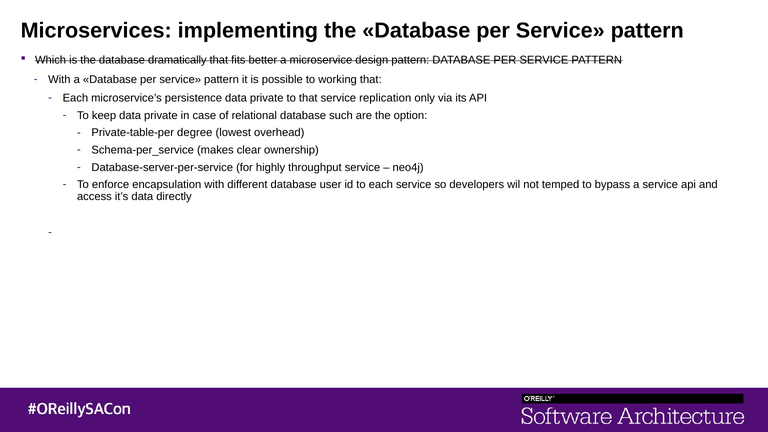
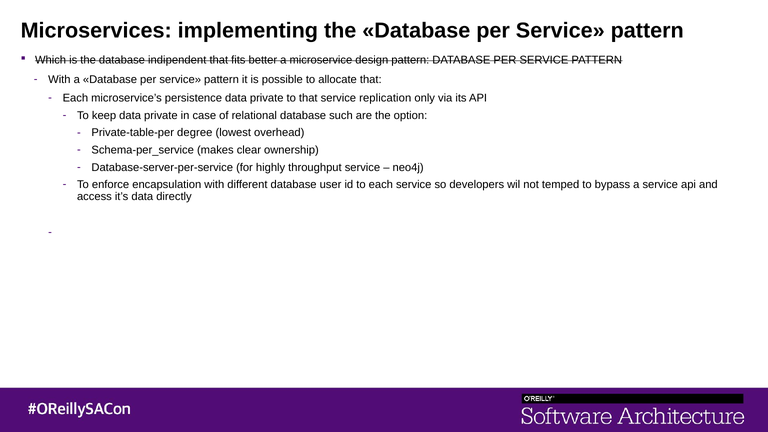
dramatically: dramatically -> indipendent
working: working -> allocate
